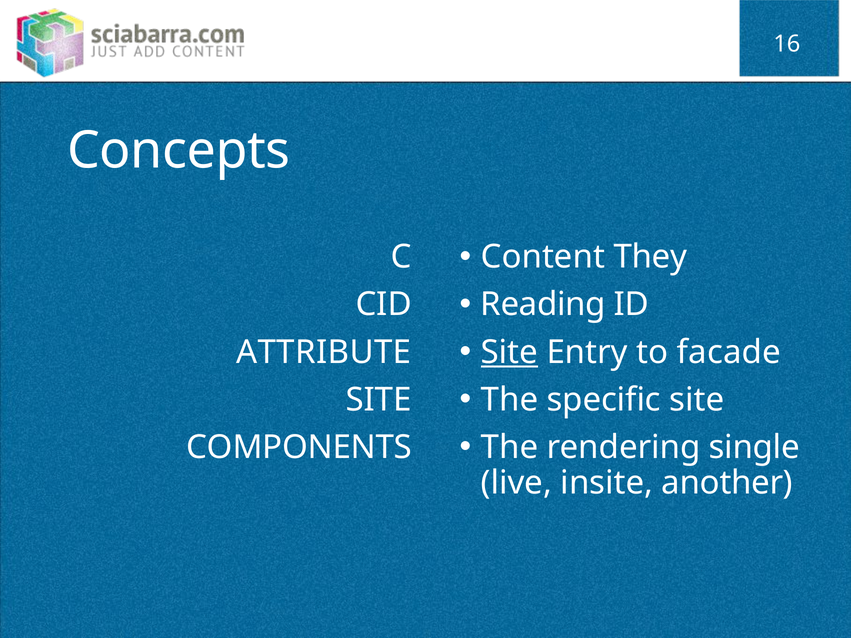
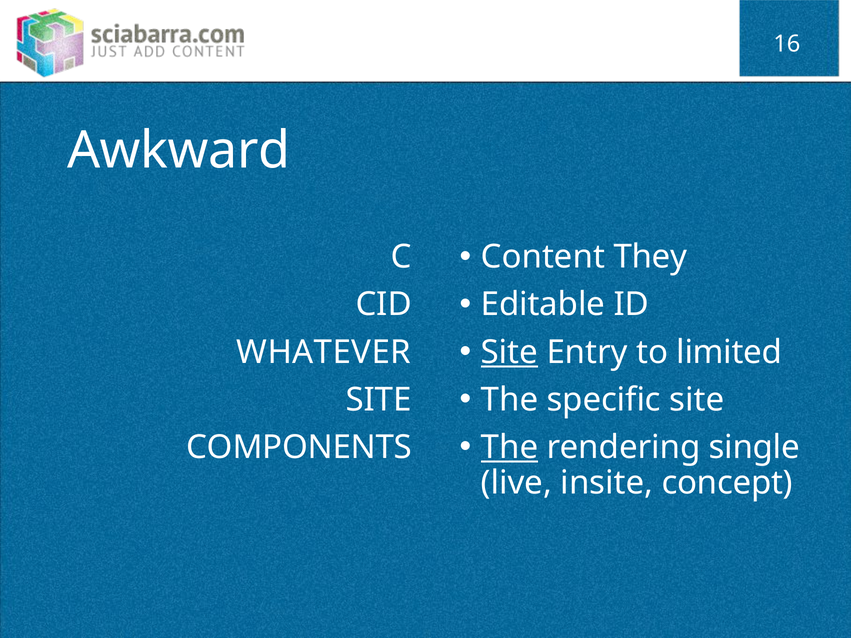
Concepts: Concepts -> Awkward
Reading: Reading -> Editable
facade: facade -> limited
ATTRIBUTE: ATTRIBUTE -> WHATEVER
The at (510, 447) underline: none -> present
another: another -> concept
